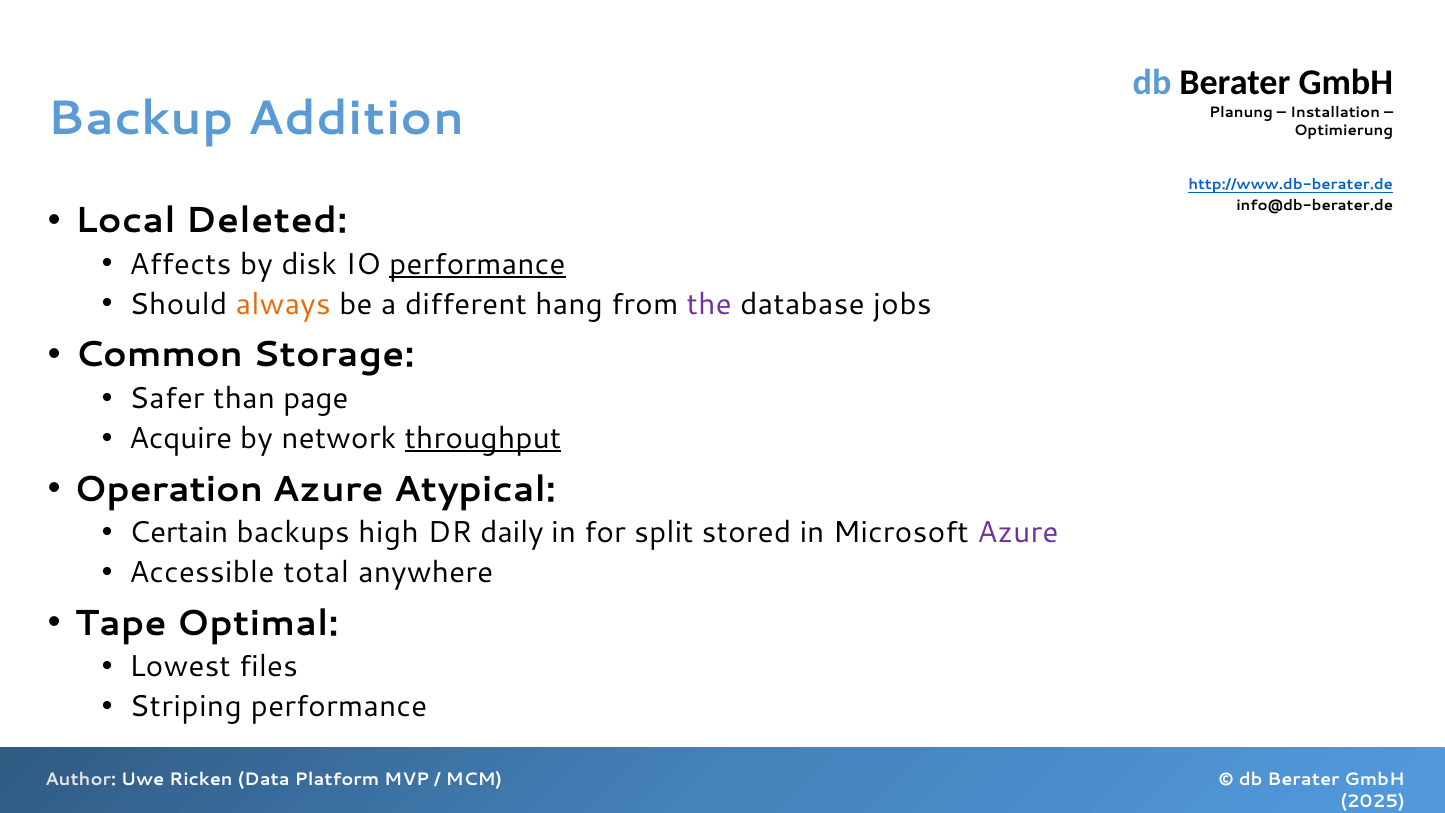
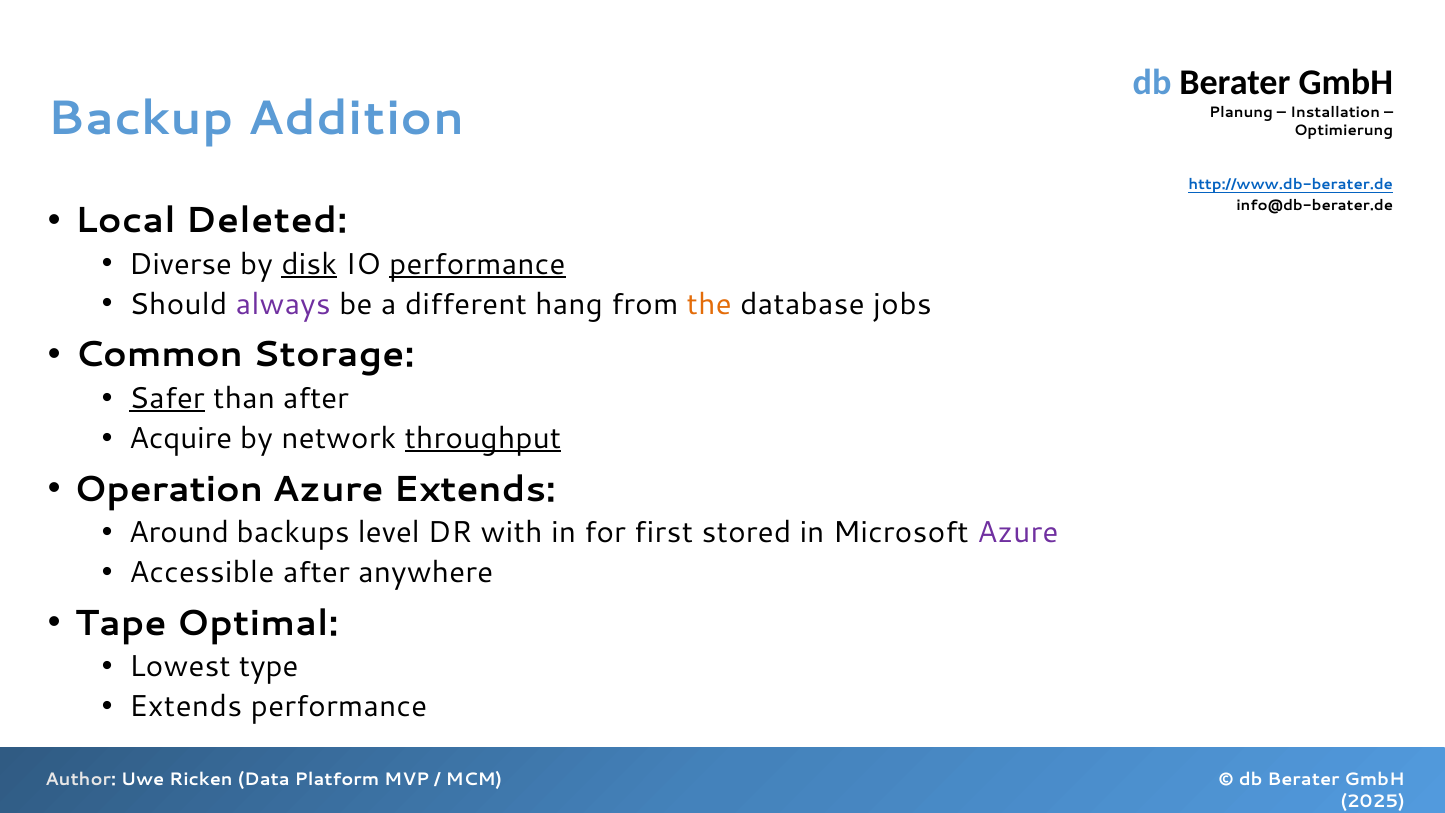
Affects: Affects -> Diverse
disk underline: none -> present
always colour: orange -> purple
the colour: purple -> orange
Safer underline: none -> present
than page: page -> after
Azure Atypical: Atypical -> Extends
Certain: Certain -> Around
high: high -> level
daily: daily -> with
split: split -> first
Accessible total: total -> after
files: files -> type
Striping at (186, 707): Striping -> Extends
